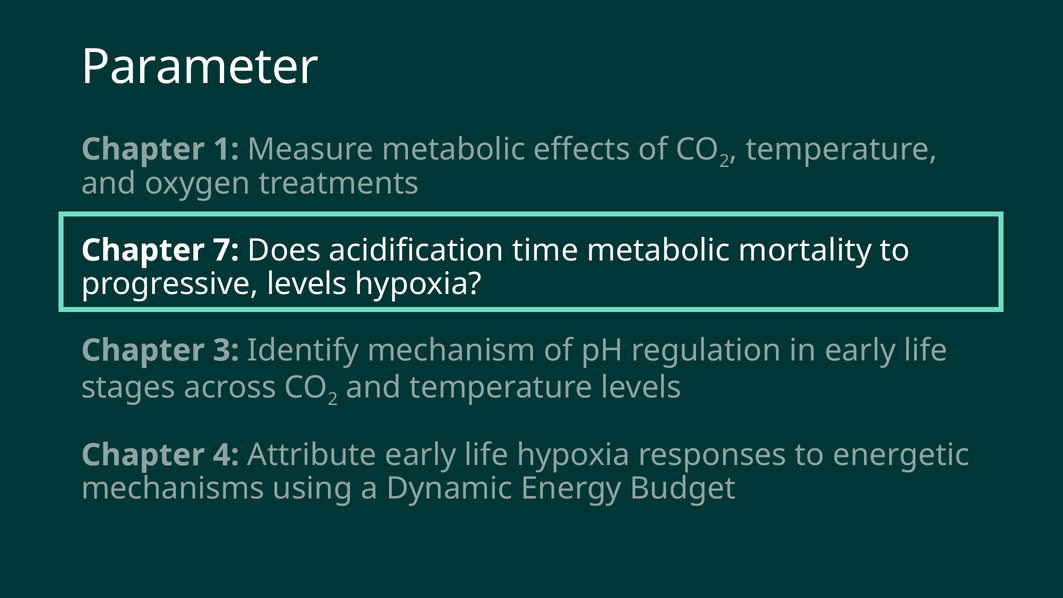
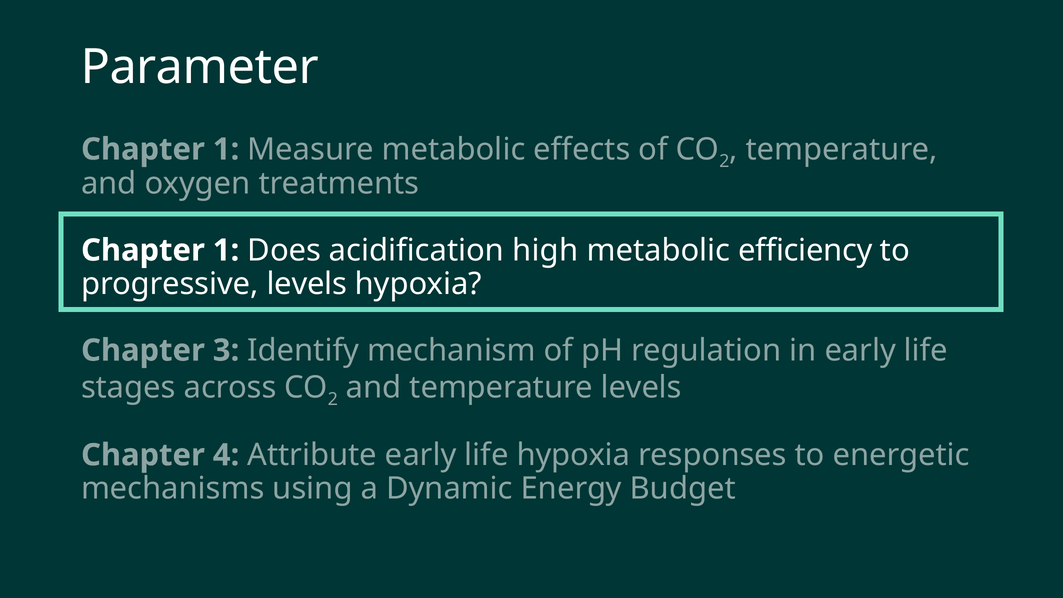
7 at (226, 250): 7 -> 1
time: time -> high
mortality: mortality -> efficiency
